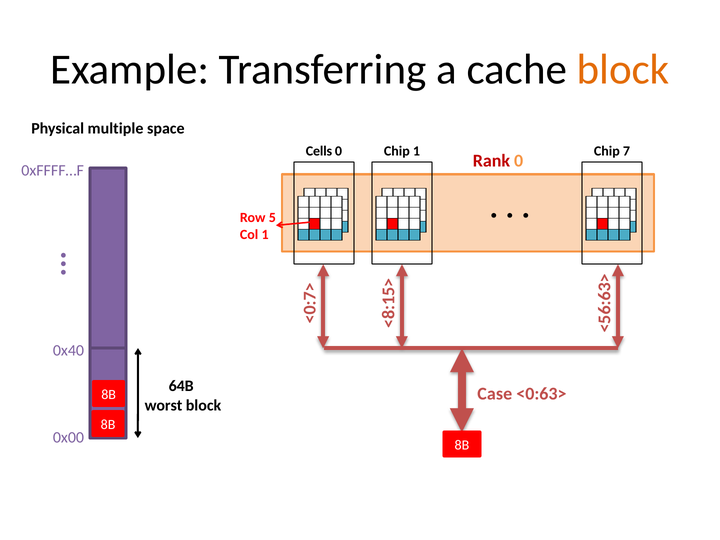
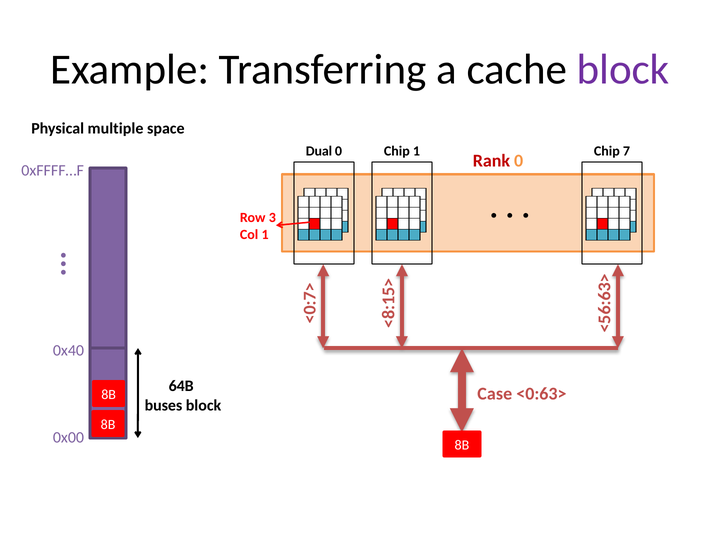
block at (623, 70) colour: orange -> purple
Cells: Cells -> Dual
Row 5: 5 -> 3
worst: worst -> buses
